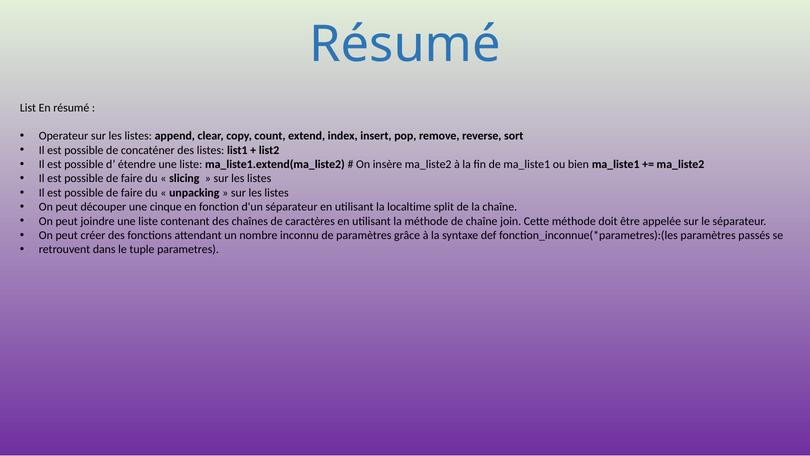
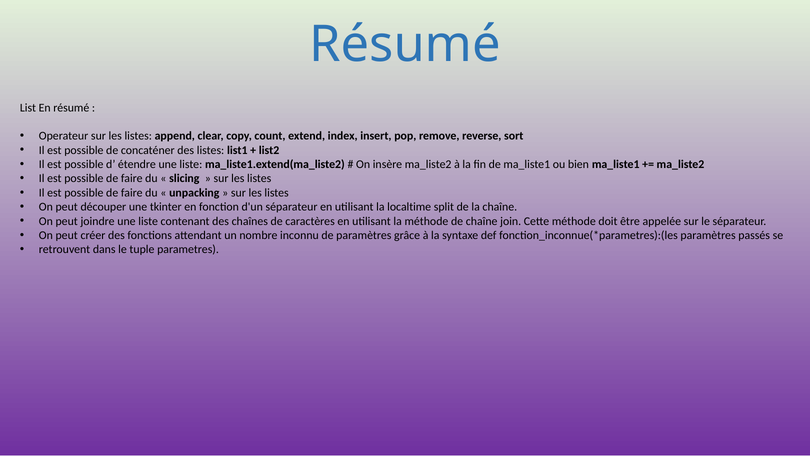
cinque: cinque -> tkinter
